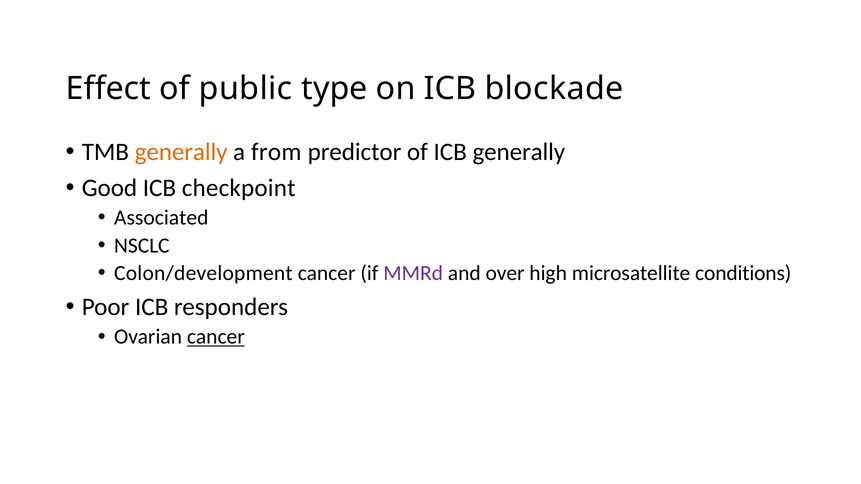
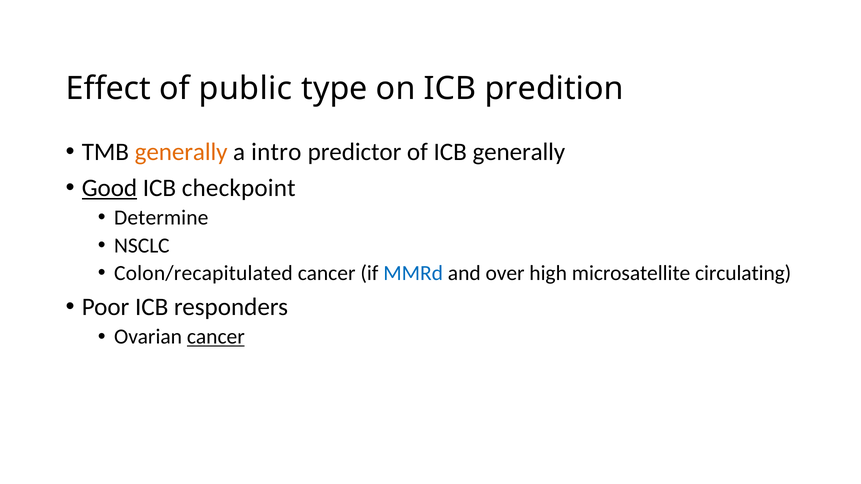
blockade: blockade -> predition
from: from -> intro
Good underline: none -> present
Associated: Associated -> Determine
Colon/development: Colon/development -> Colon/recapitulated
MMRd colour: purple -> blue
conditions: conditions -> circulating
